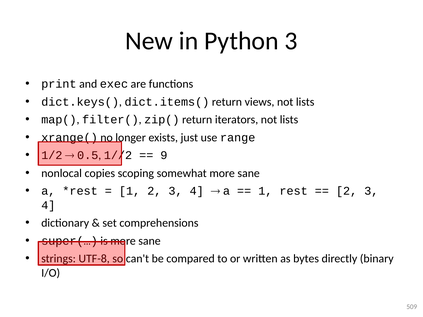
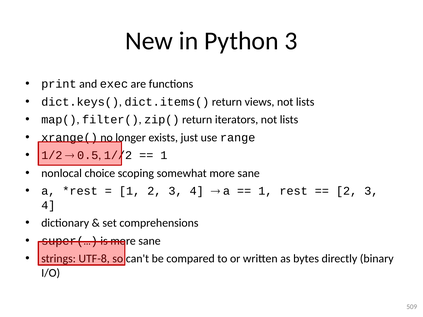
9 at (164, 155): 9 -> 1
copies: copies -> choice
